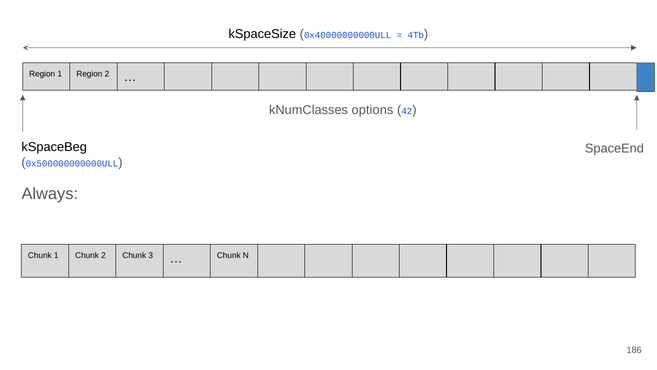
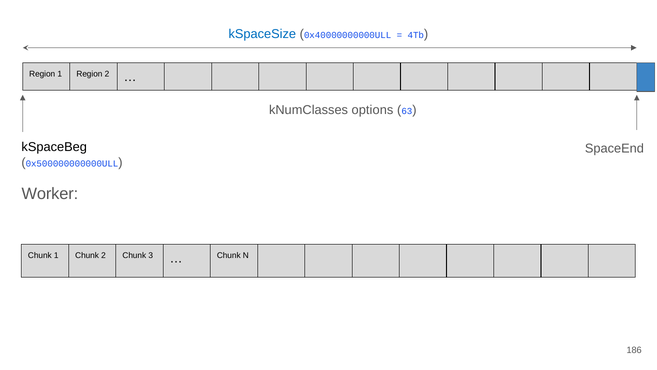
kSpaceSize colour: black -> blue
42: 42 -> 63
Always: Always -> Worker
